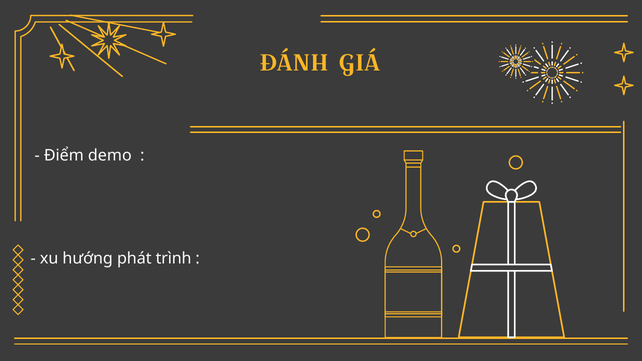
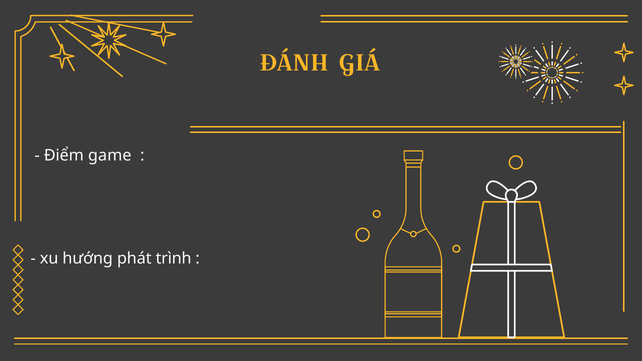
demo: demo -> game
